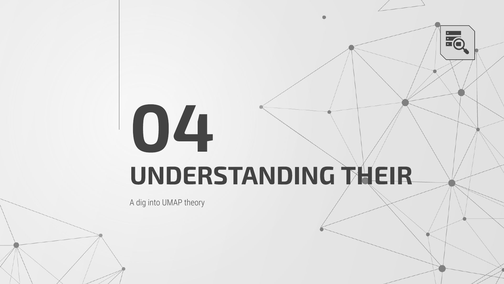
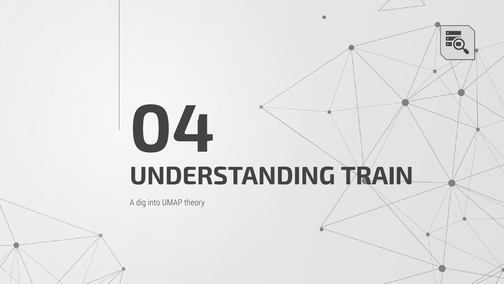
THEIR: THEIR -> TRAIN
